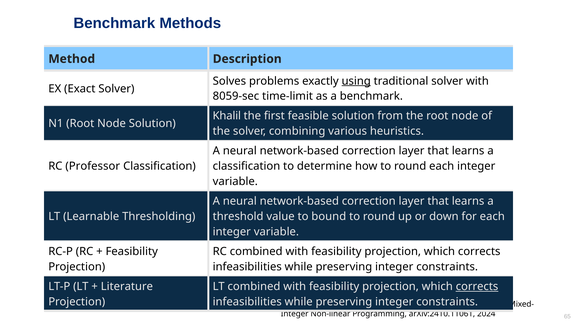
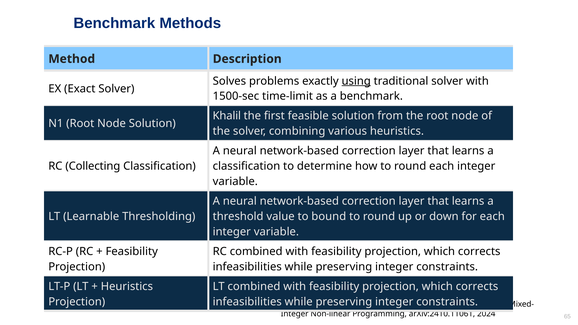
8059-sec: 8059-sec -> 1500-sec
Professor: Professor -> Collecting
Literature at (127, 287): Literature -> Heuristics
corrects at (477, 287) underline: present -> none
